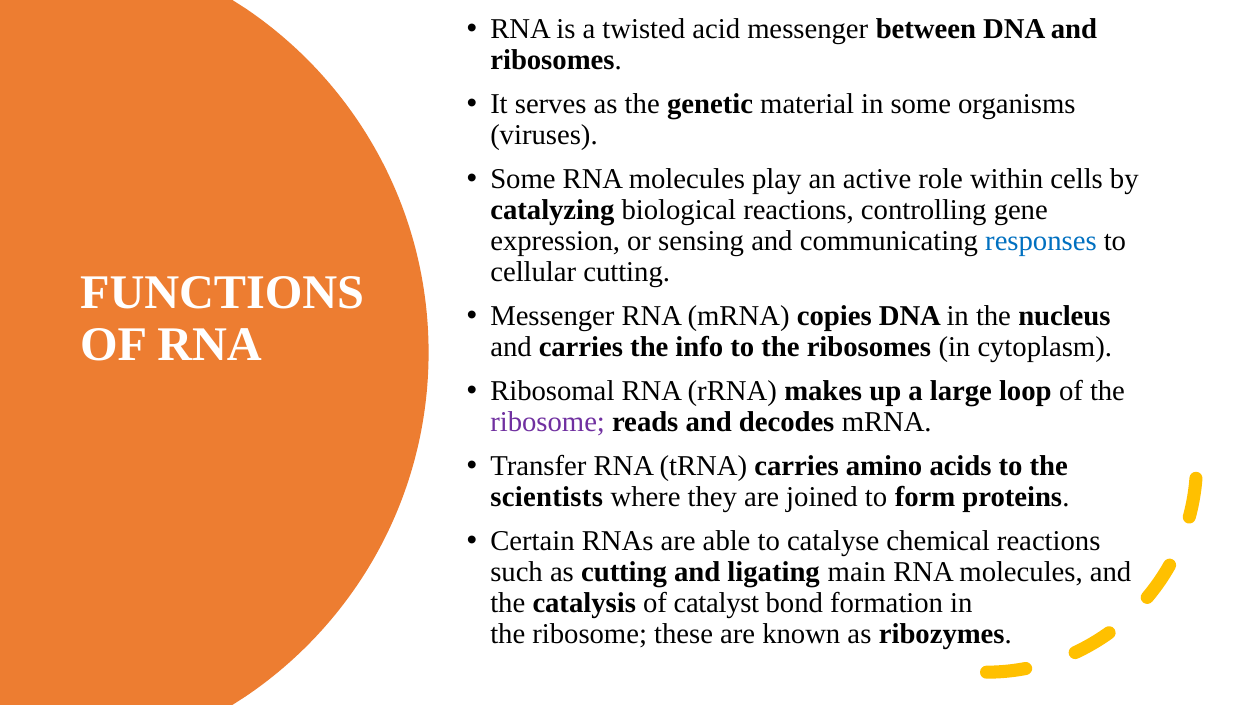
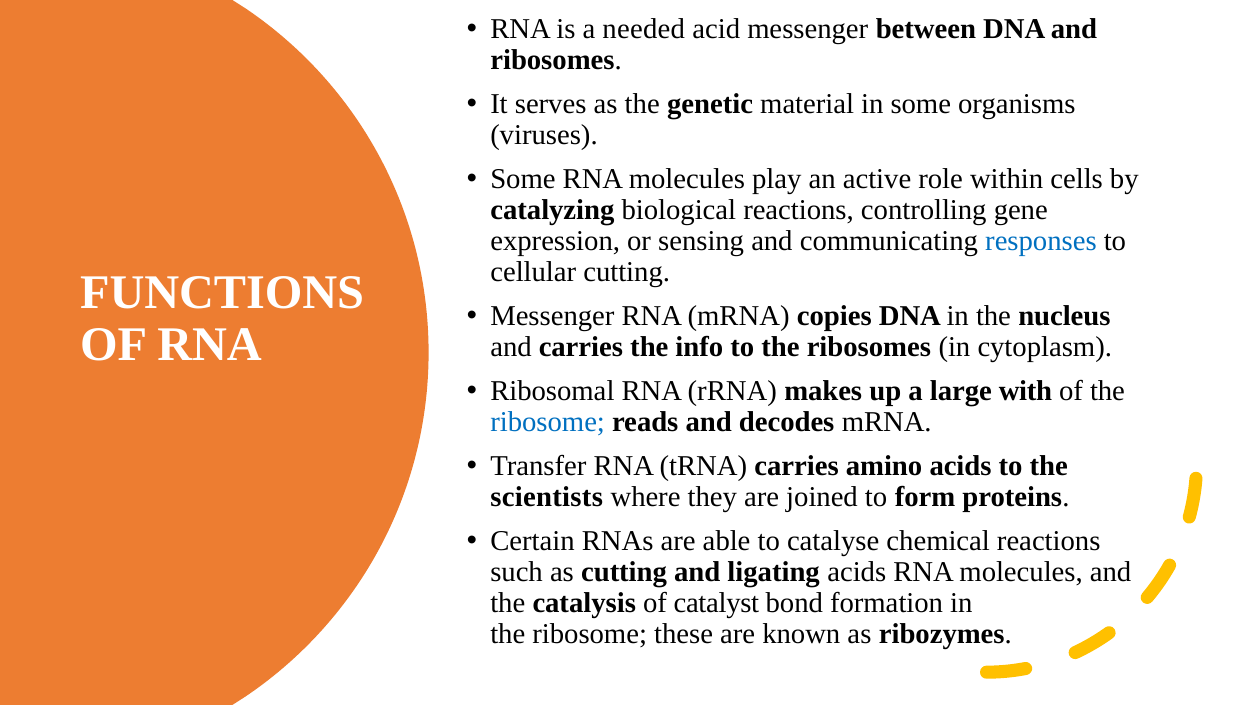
twisted: twisted -> needed
loop: loop -> with
ribosome at (548, 422) colour: purple -> blue
ligating main: main -> acids
